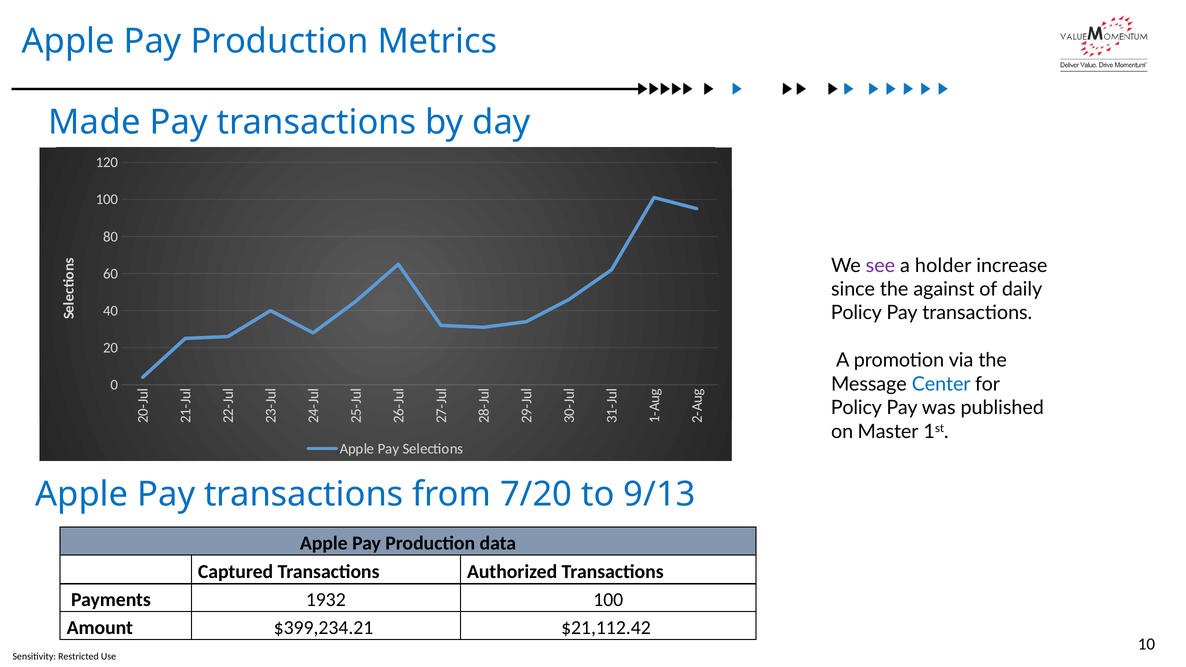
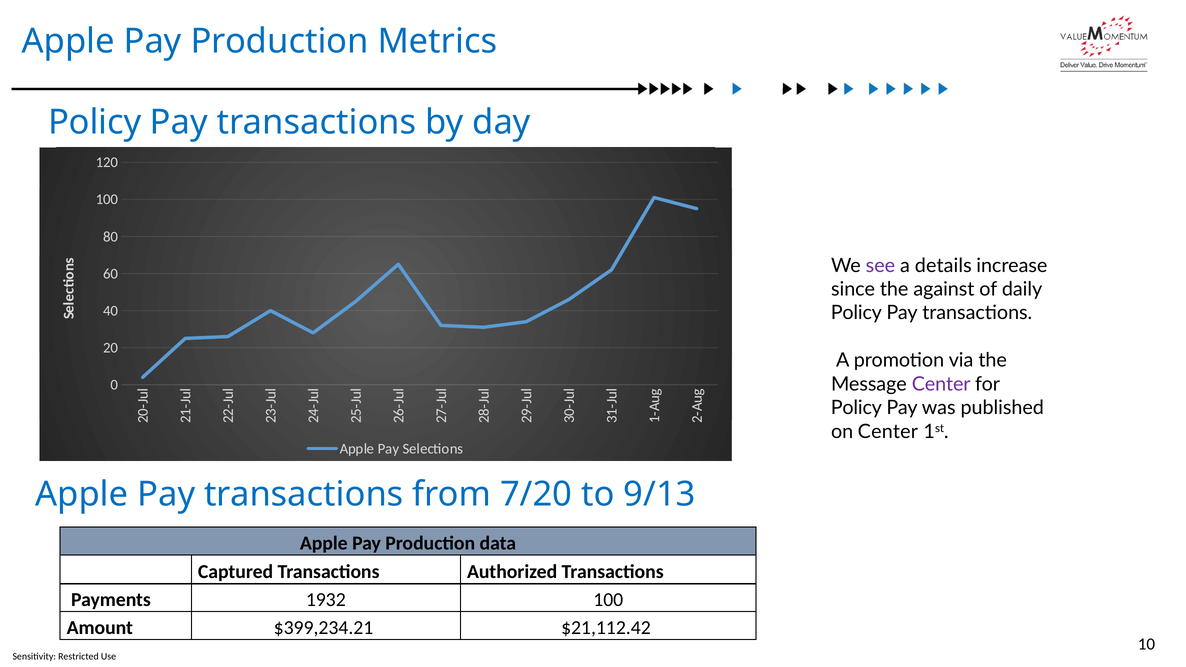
Made at (94, 122): Made -> Policy
holder: holder -> details
Center at (941, 384) colour: blue -> purple
on Master: Master -> Center
